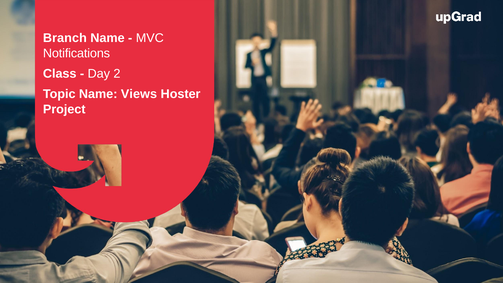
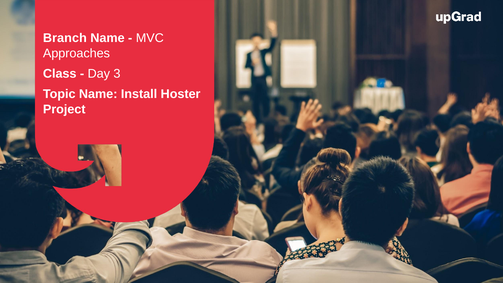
Notifications: Notifications -> Approaches
2: 2 -> 3
Views: Views -> Install
